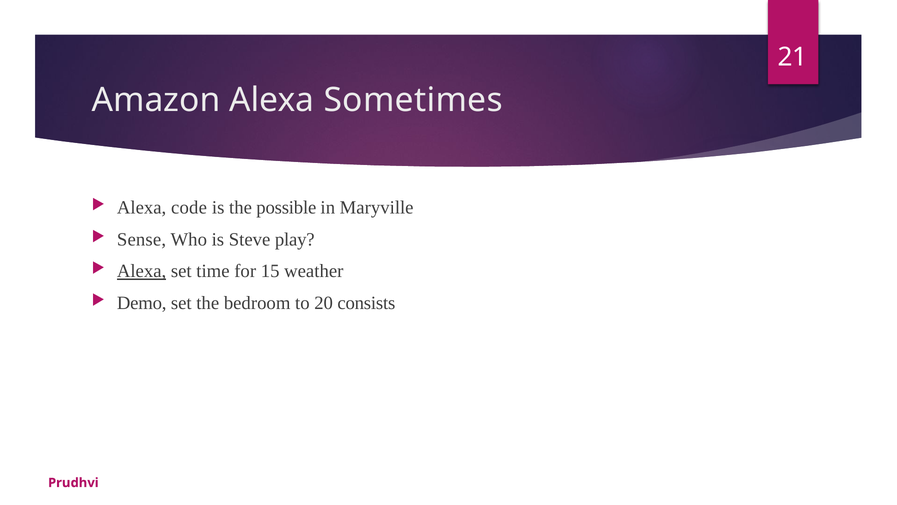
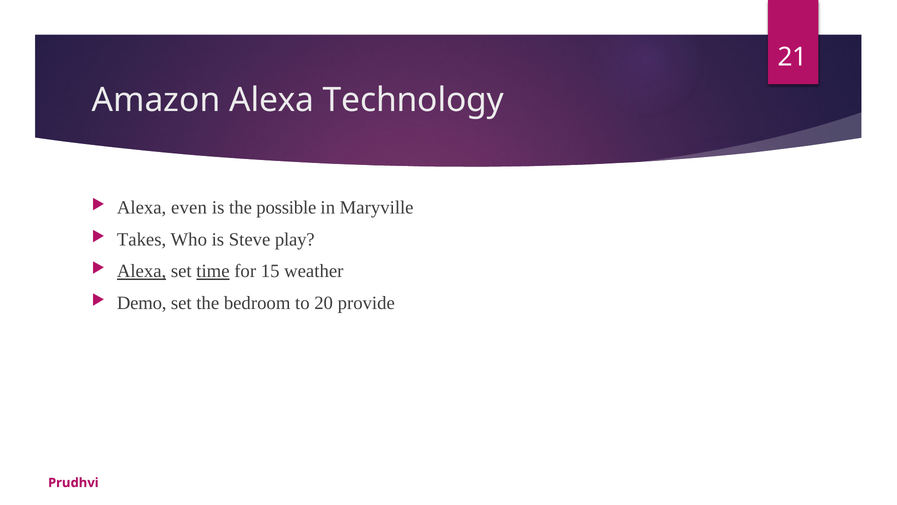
Sometimes: Sometimes -> Technology
code: code -> even
Sense: Sense -> Takes
time underline: none -> present
consists: consists -> provide
